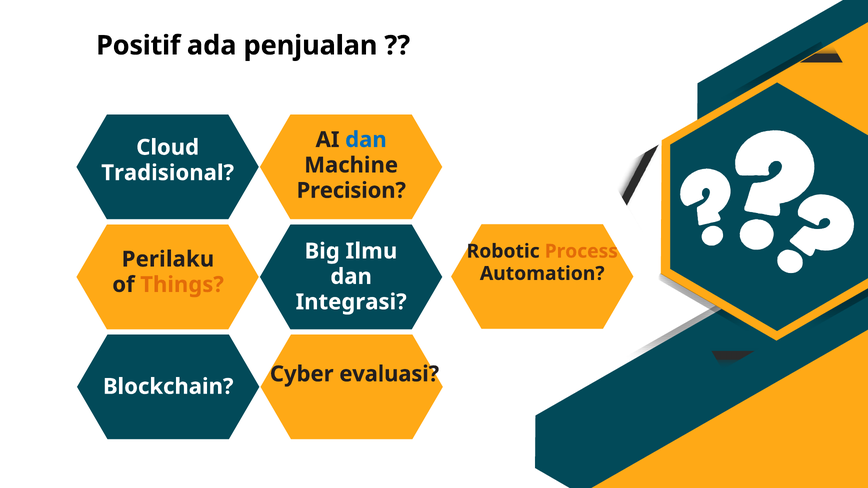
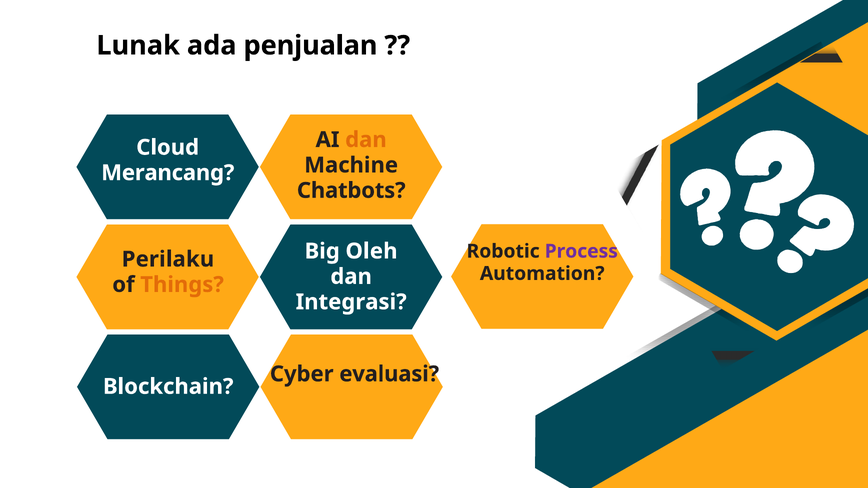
Positif: Positif -> Lunak
dan at (366, 140) colour: blue -> orange
Tradisional: Tradisional -> Merancang
Precision: Precision -> Chatbots
Ilmu: Ilmu -> Oleh
Process colour: orange -> purple
